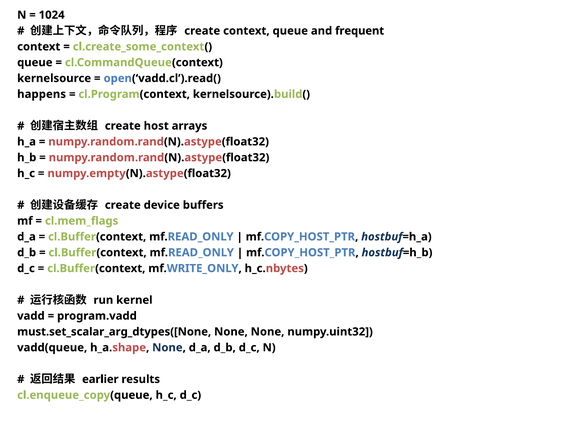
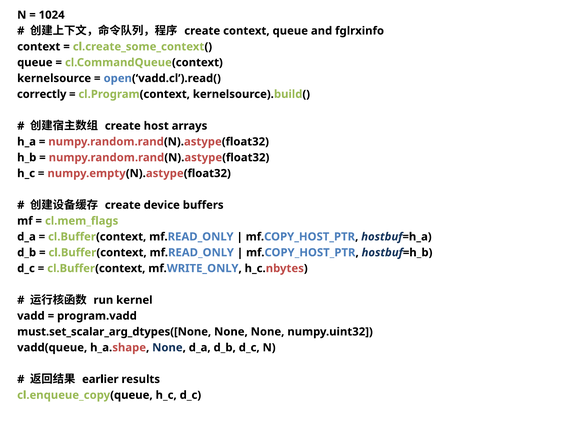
frequent: frequent -> fglrxinfo
happens: happens -> correctly
